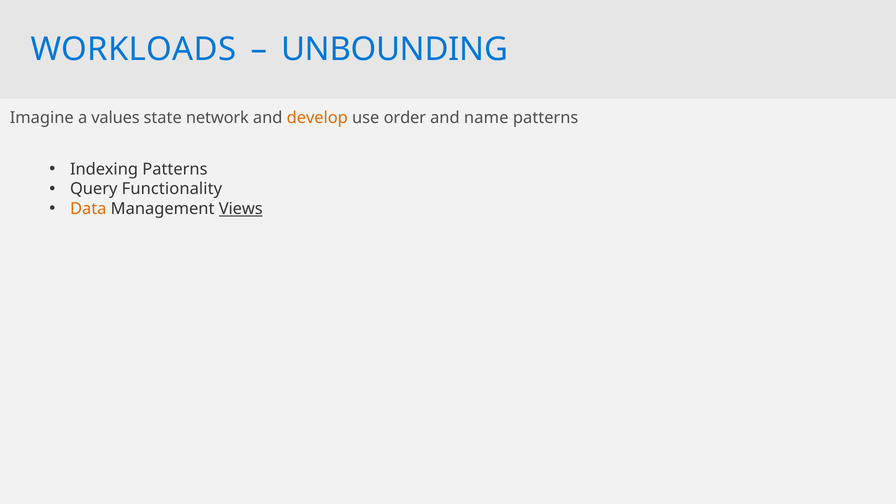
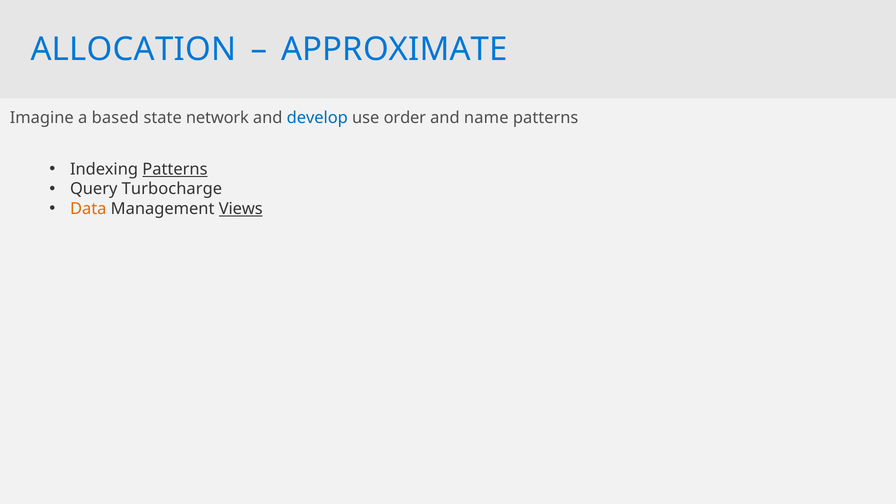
WORKLOADS: WORKLOADS -> ALLOCATION
UNBOUNDING: UNBOUNDING -> APPROXIMATE
values: values -> based
develop colour: orange -> blue
Patterns at (175, 169) underline: none -> present
Functionality: Functionality -> Turbocharge
